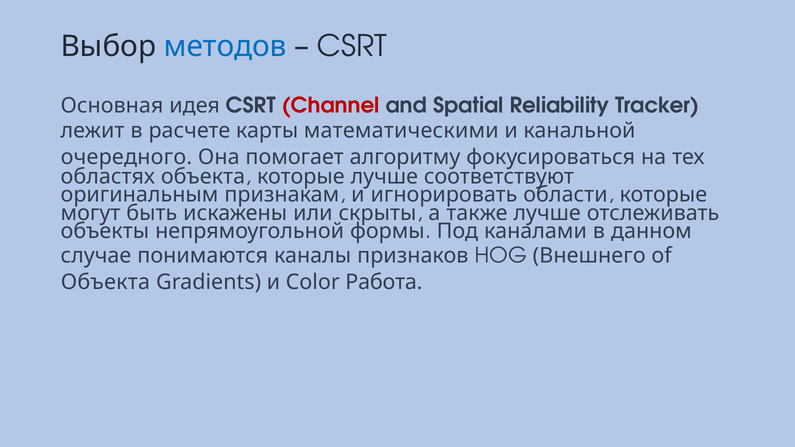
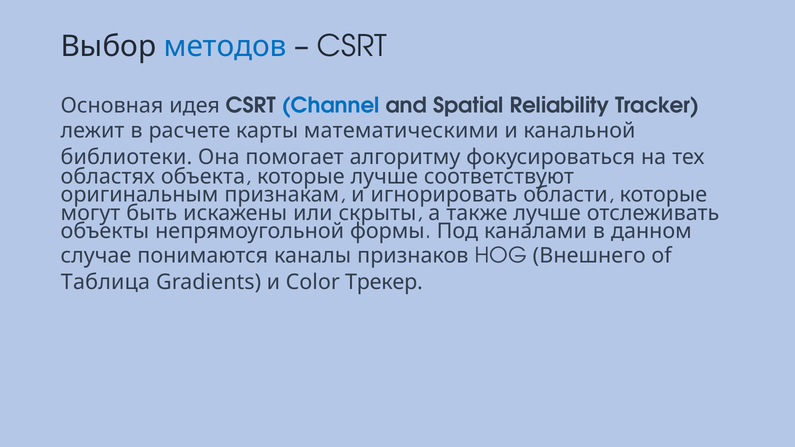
Channel colour: red -> blue
очередного: очередного -> библиотеки
Объекта at (105, 282): Объекта -> Таблица
Работа: Работа -> Трекер
